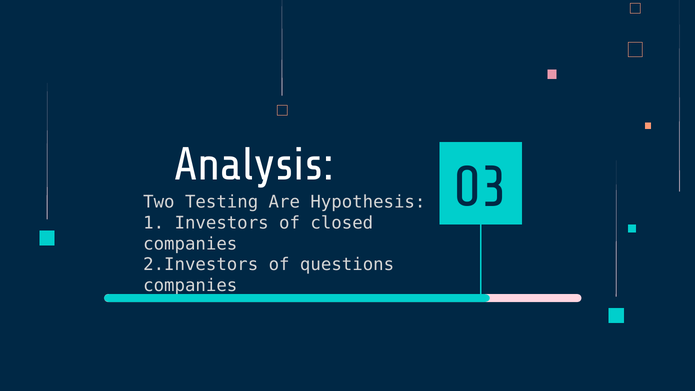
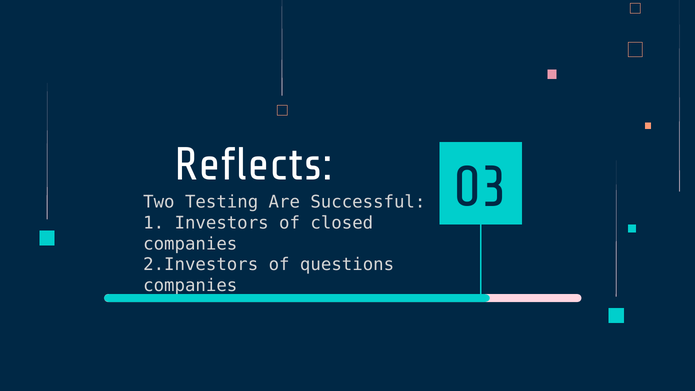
Analysis: Analysis -> Reflects
Hypothesis: Hypothesis -> Successful
